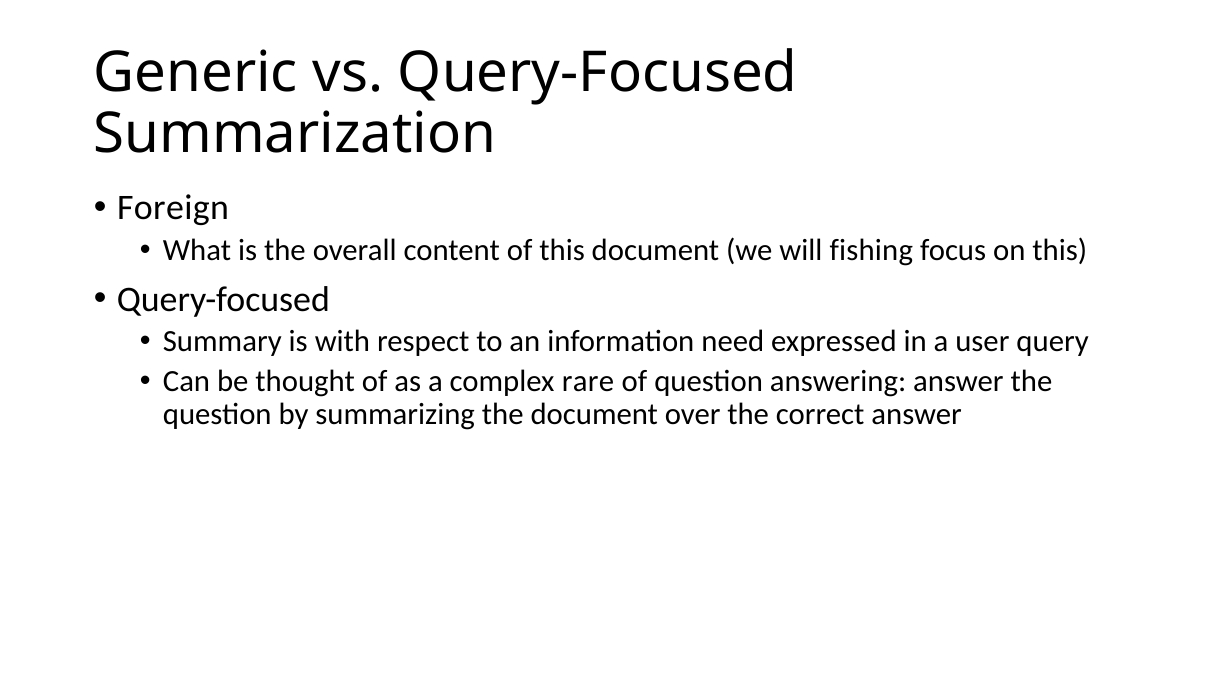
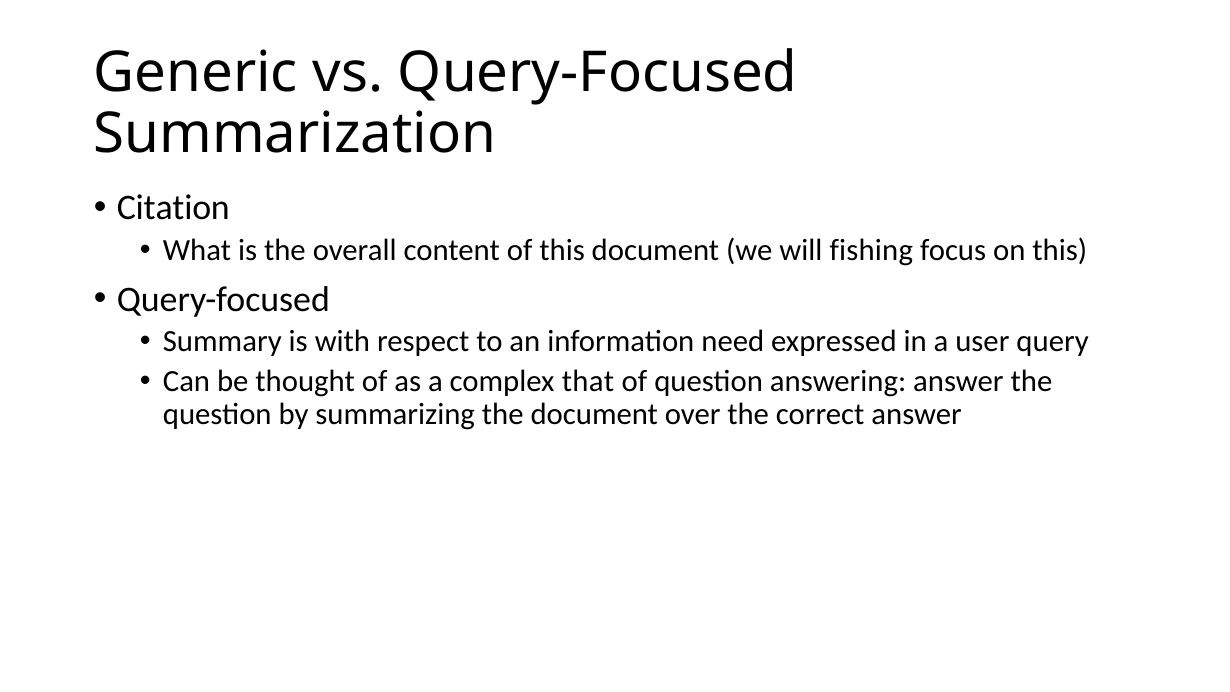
Foreign: Foreign -> Citation
rare: rare -> that
